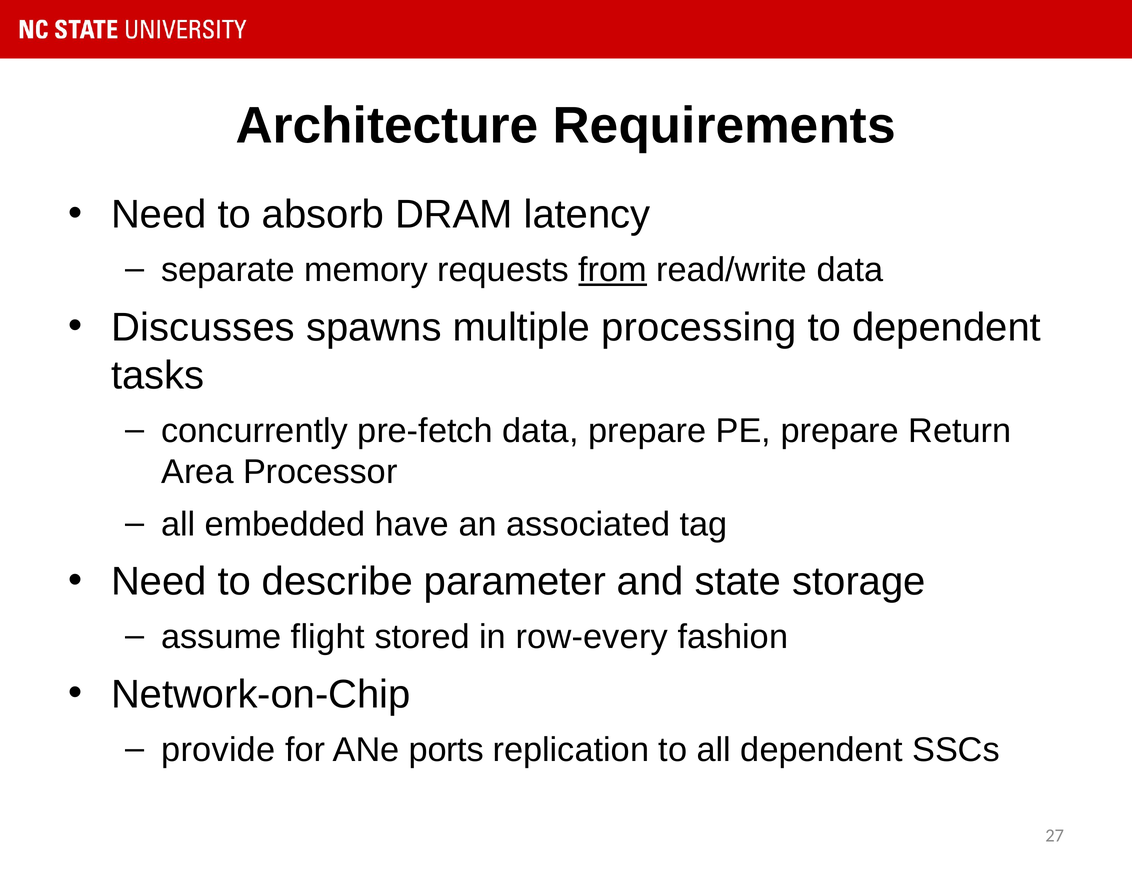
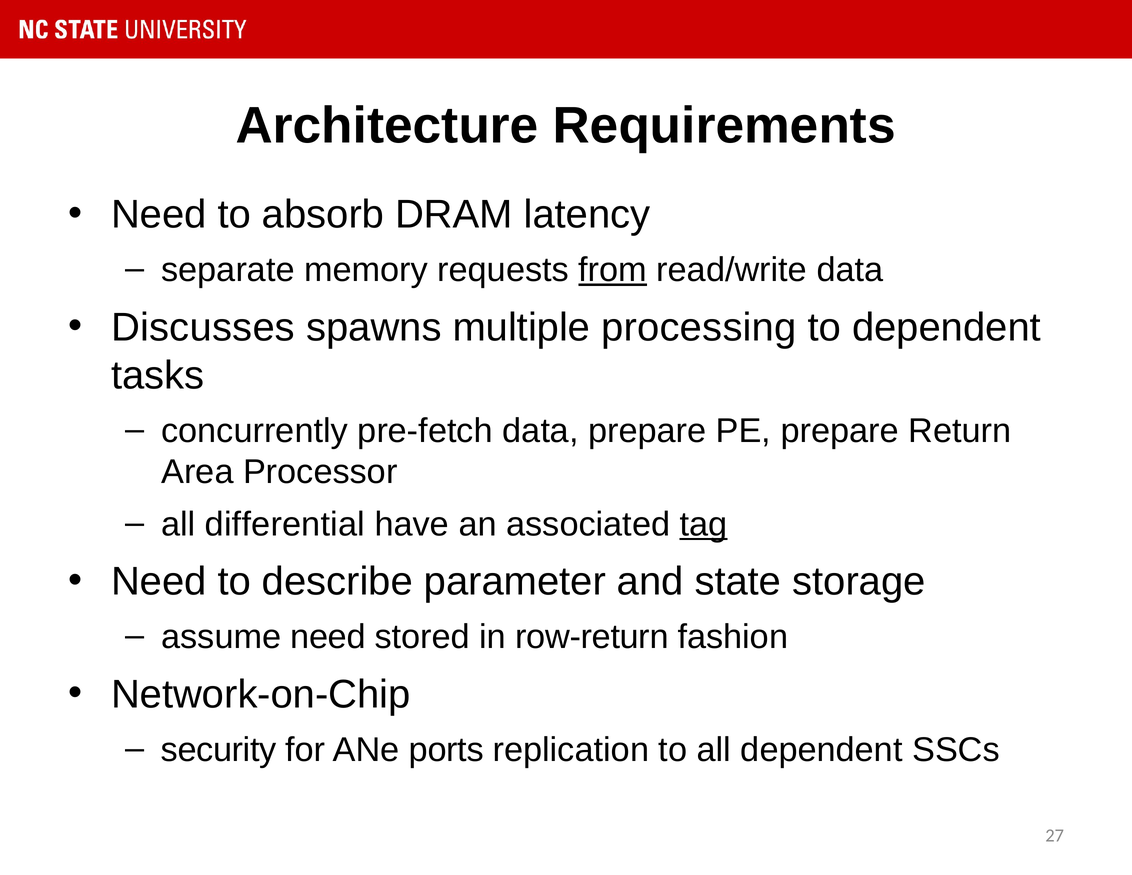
embedded: embedded -> differential
tag underline: none -> present
assume flight: flight -> need
row-every: row-every -> row-return
provide: provide -> security
